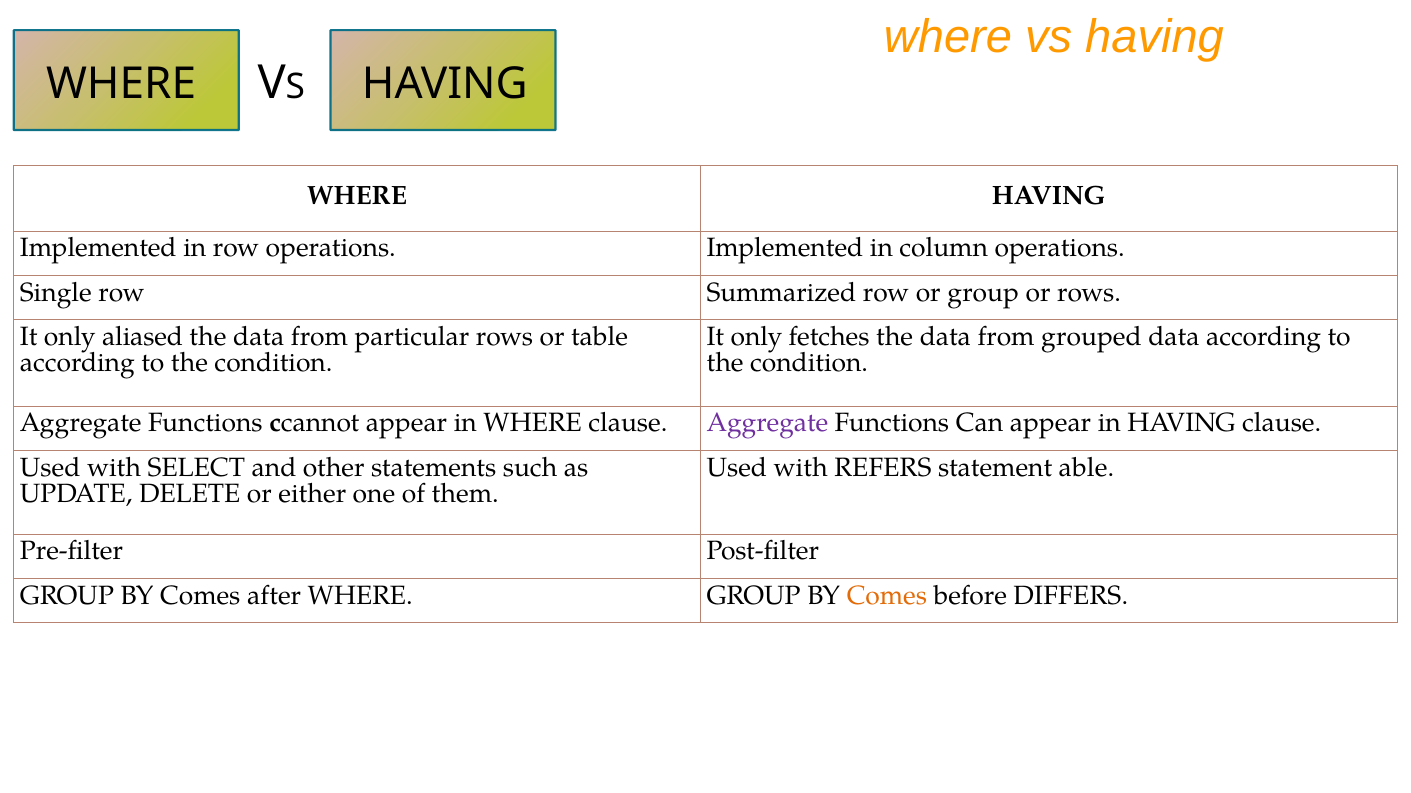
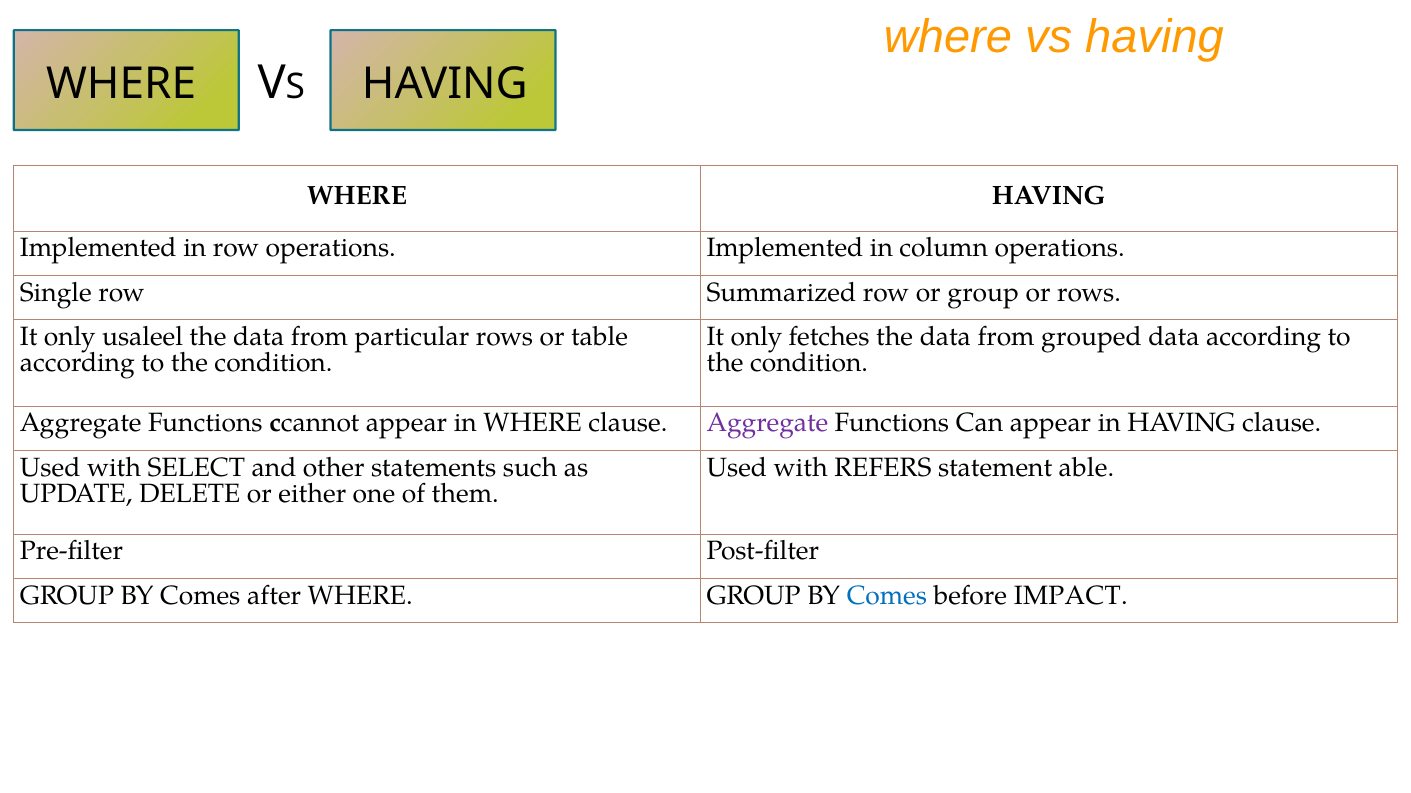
aliased: aliased -> usaleel
Comes at (887, 596) colour: orange -> blue
DIFFERS: DIFFERS -> IMPACT
